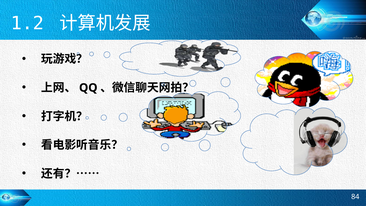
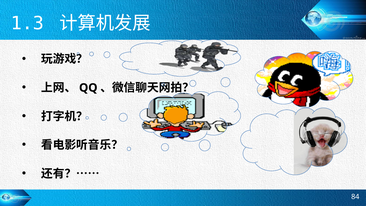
1.2: 1.2 -> 1.3
